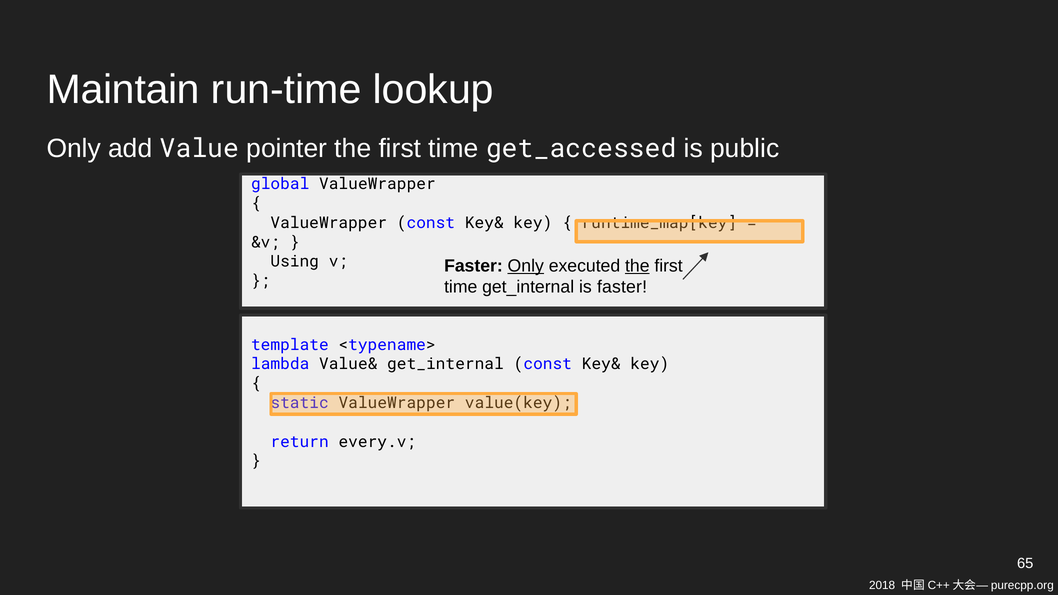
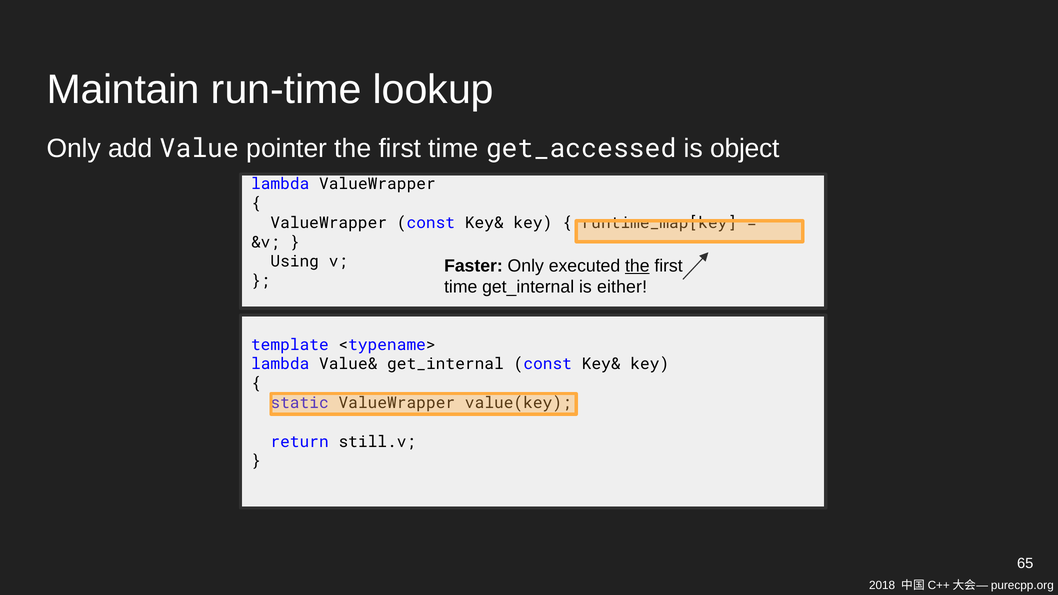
public: public -> object
global at (280, 184): global -> lambda
Only at (526, 266) underline: present -> none
is faster: faster -> either
every.v: every.v -> still.v
